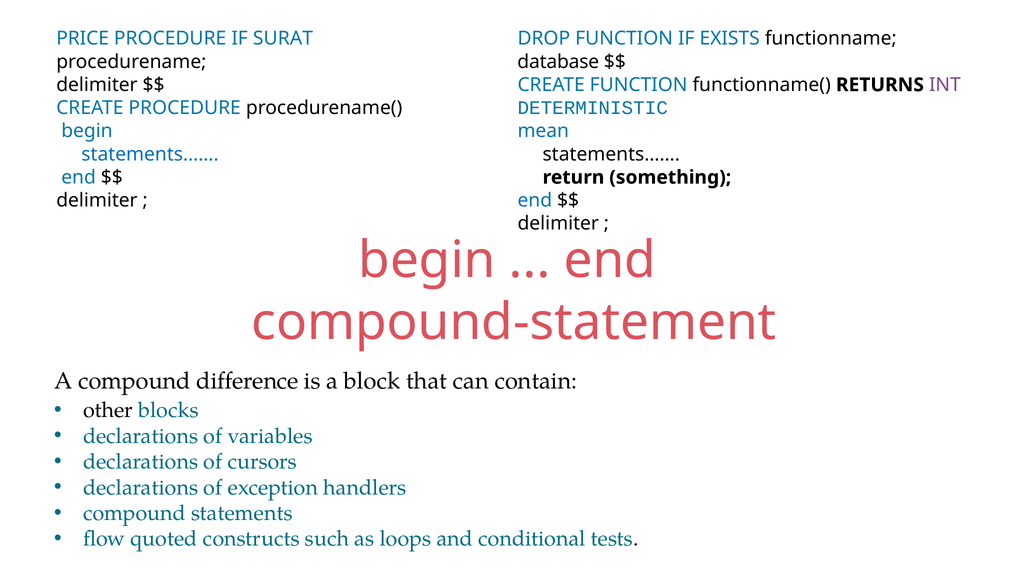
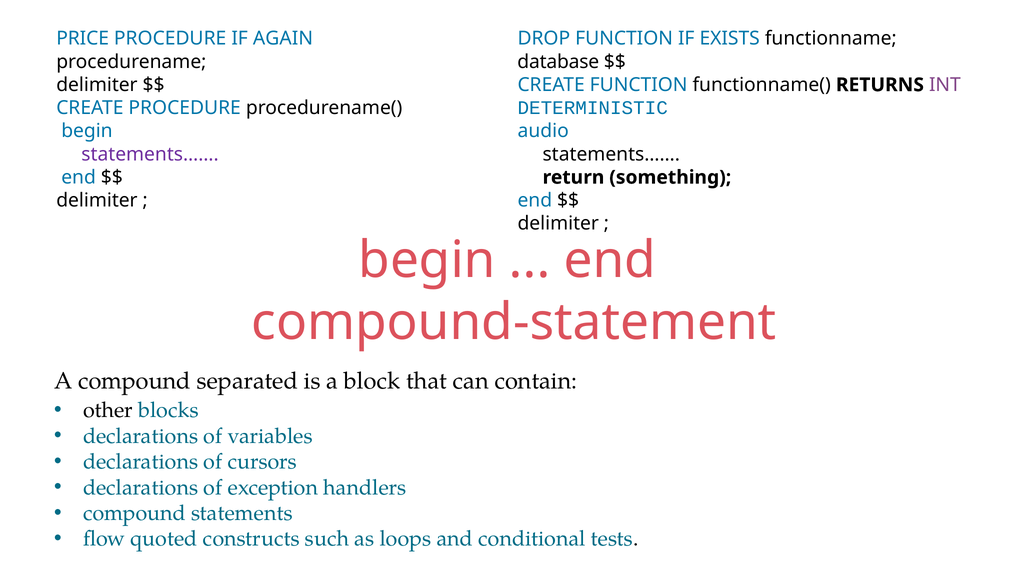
SURAT: SURAT -> AGAIN
mean: mean -> audio
statements…… at (150, 154) colour: blue -> purple
difference: difference -> separated
